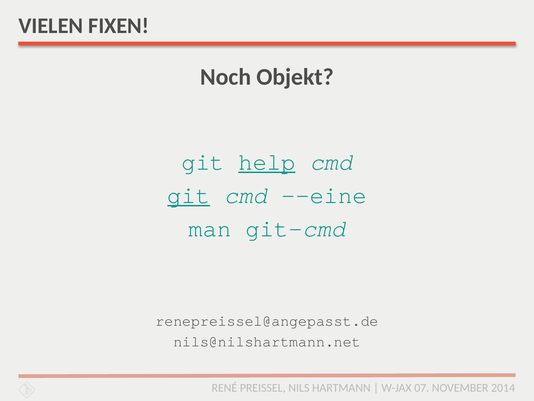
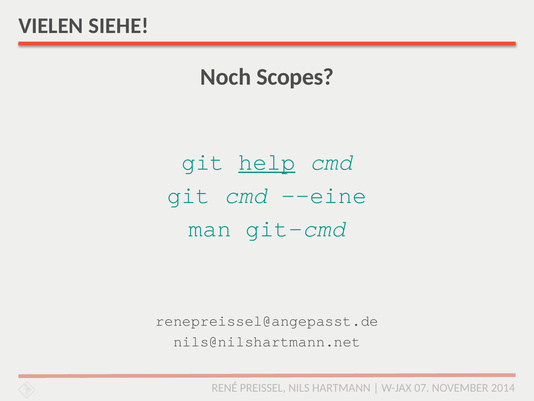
FIXEN: FIXEN -> SIEHE
Objekt: Objekt -> Scopes
git at (189, 195) underline: present -> none
